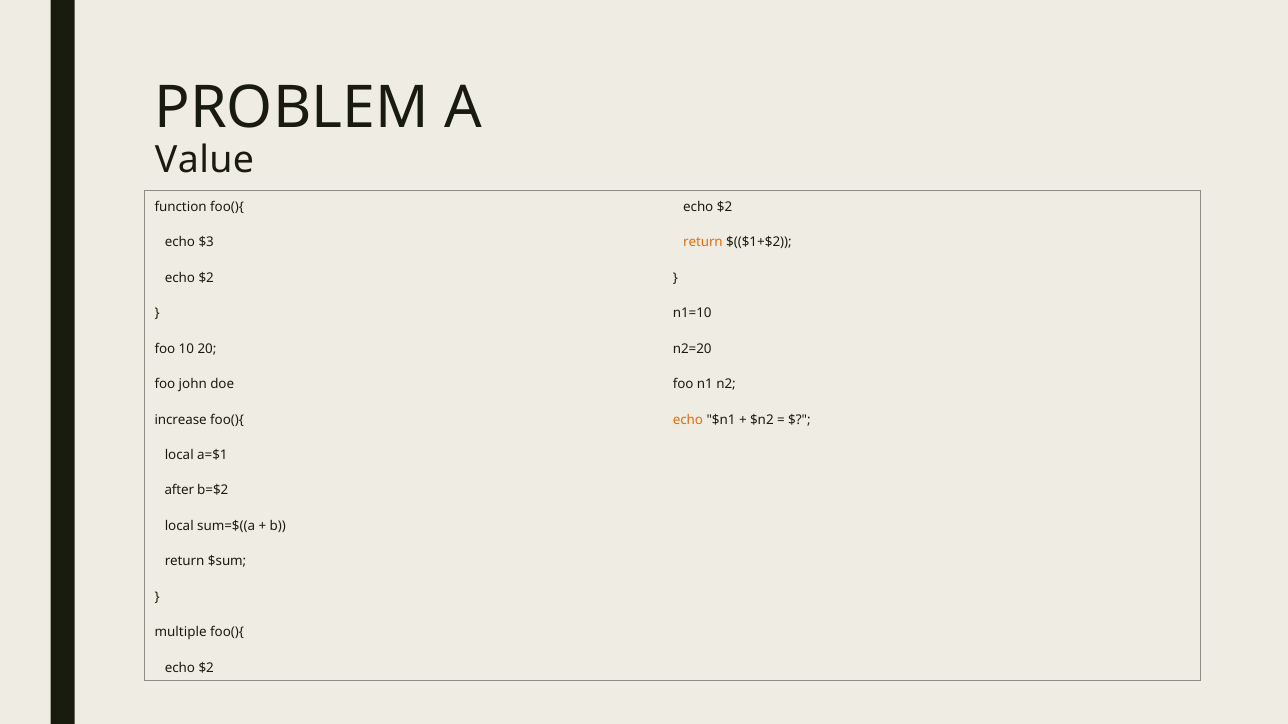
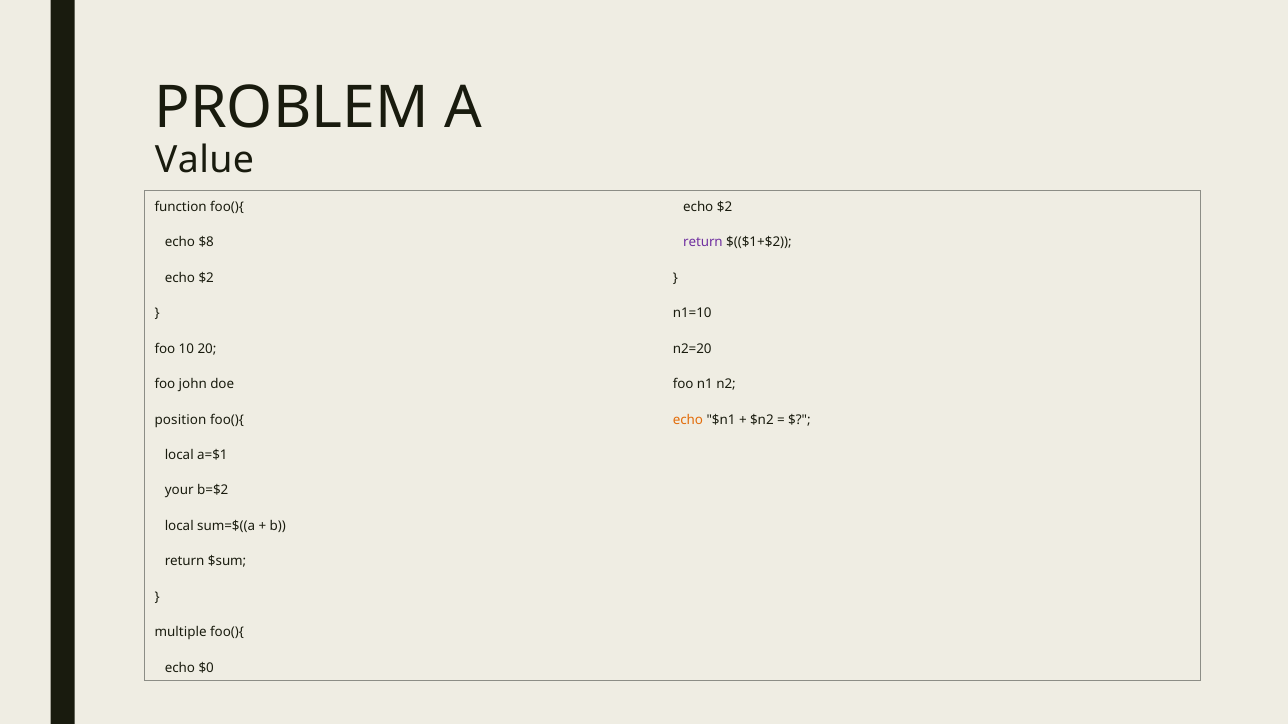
$3: $3 -> $8
return at (703, 243) colour: orange -> purple
increase: increase -> position
after: after -> your
$2 at (206, 668): $2 -> $0
